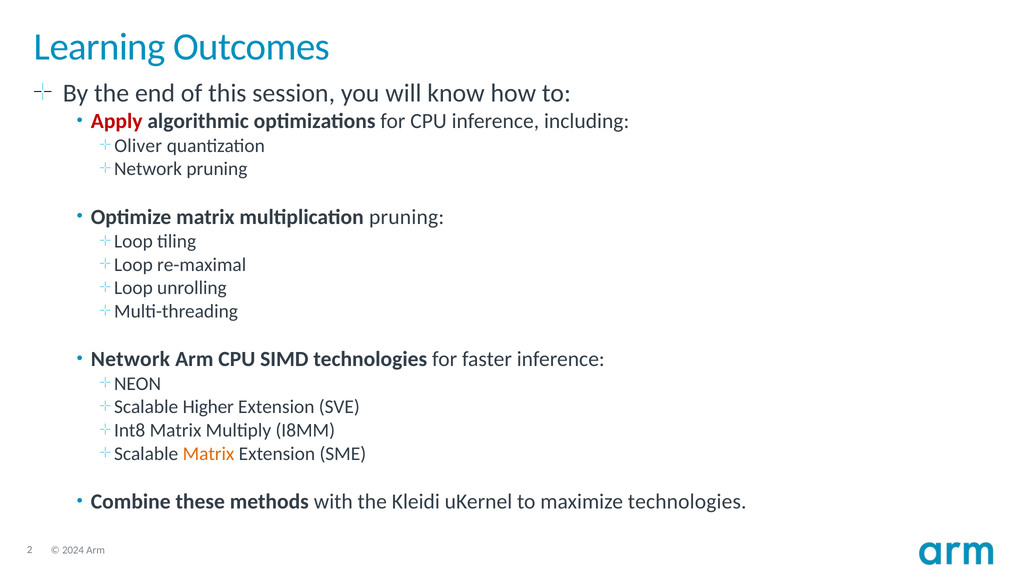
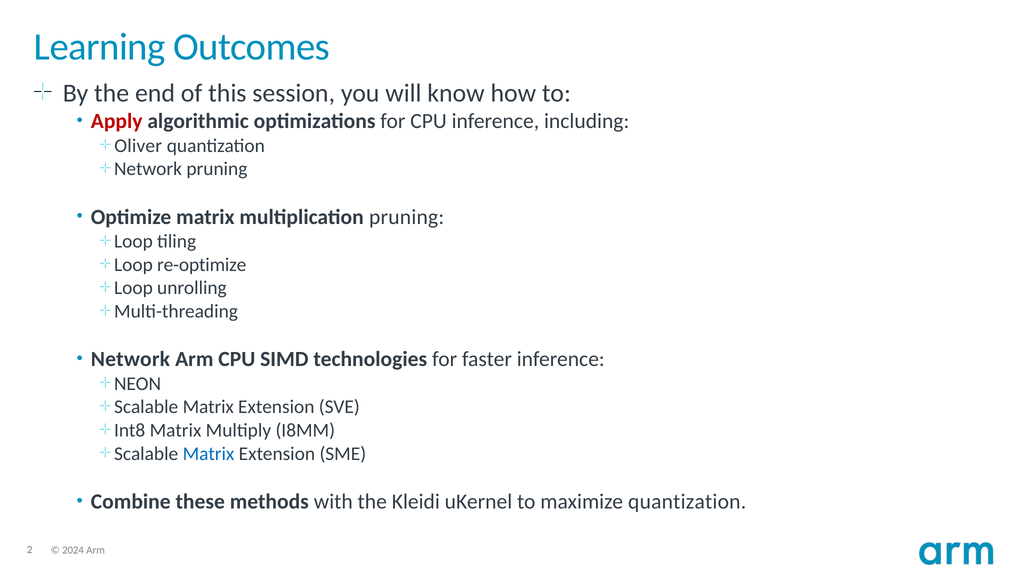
re-maximal: re-maximal -> re-optimize
Higher at (208, 407): Higher -> Matrix
Matrix at (208, 453) colour: orange -> blue
maximize technologies: technologies -> quantization
